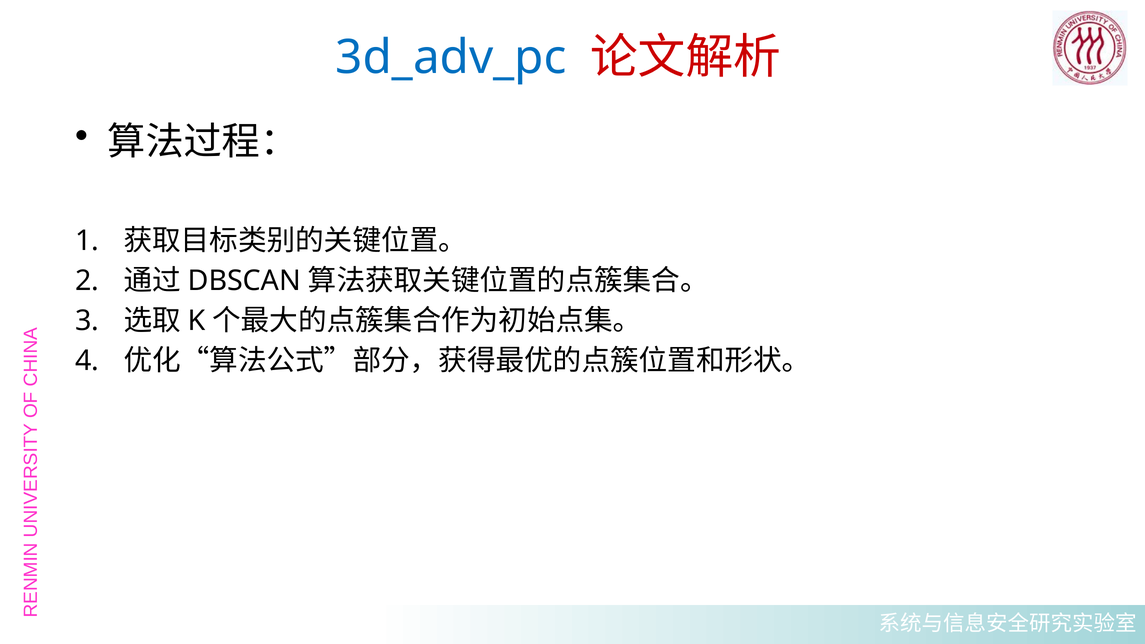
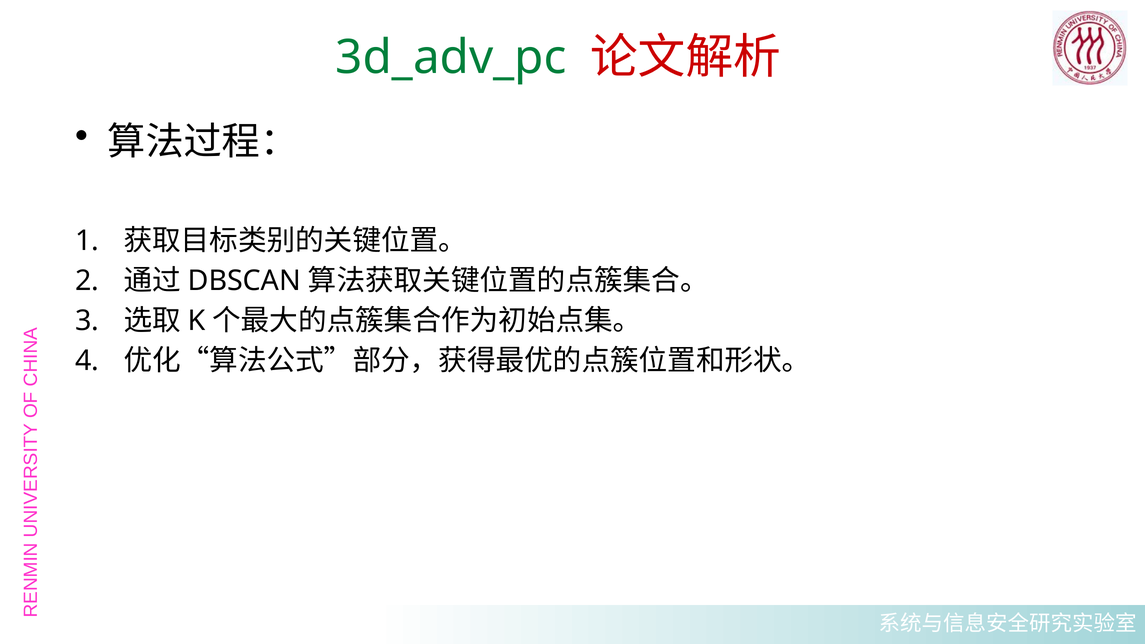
3d_adv_pc colour: blue -> green
